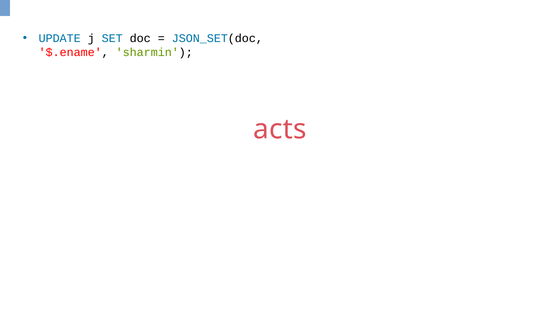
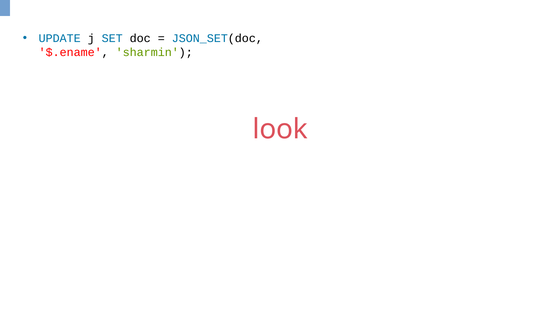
acts: acts -> look
